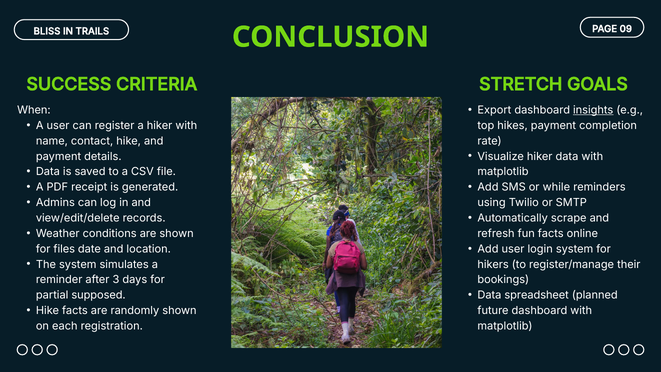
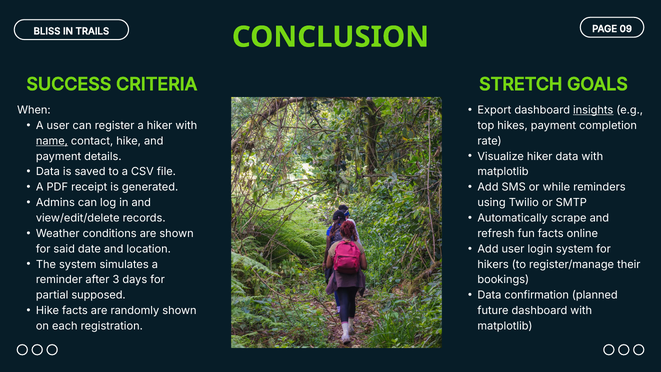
name underline: none -> present
files: files -> said
spreadsheet: spreadsheet -> confirmation
